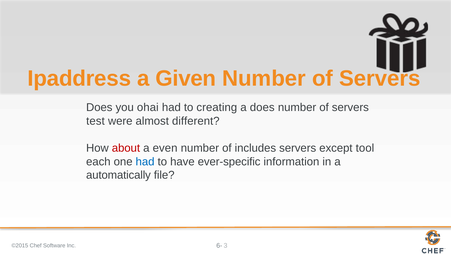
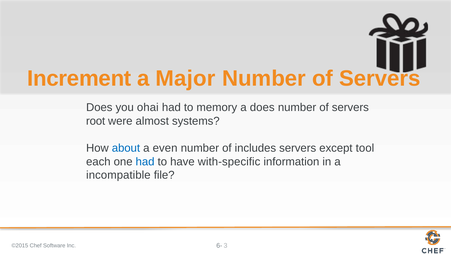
Ipaddress: Ipaddress -> Increment
Given: Given -> Major
creating: creating -> memory
test: test -> root
different: different -> systems
about colour: red -> blue
ever-specific: ever-specific -> with-specific
automatically: automatically -> incompatible
